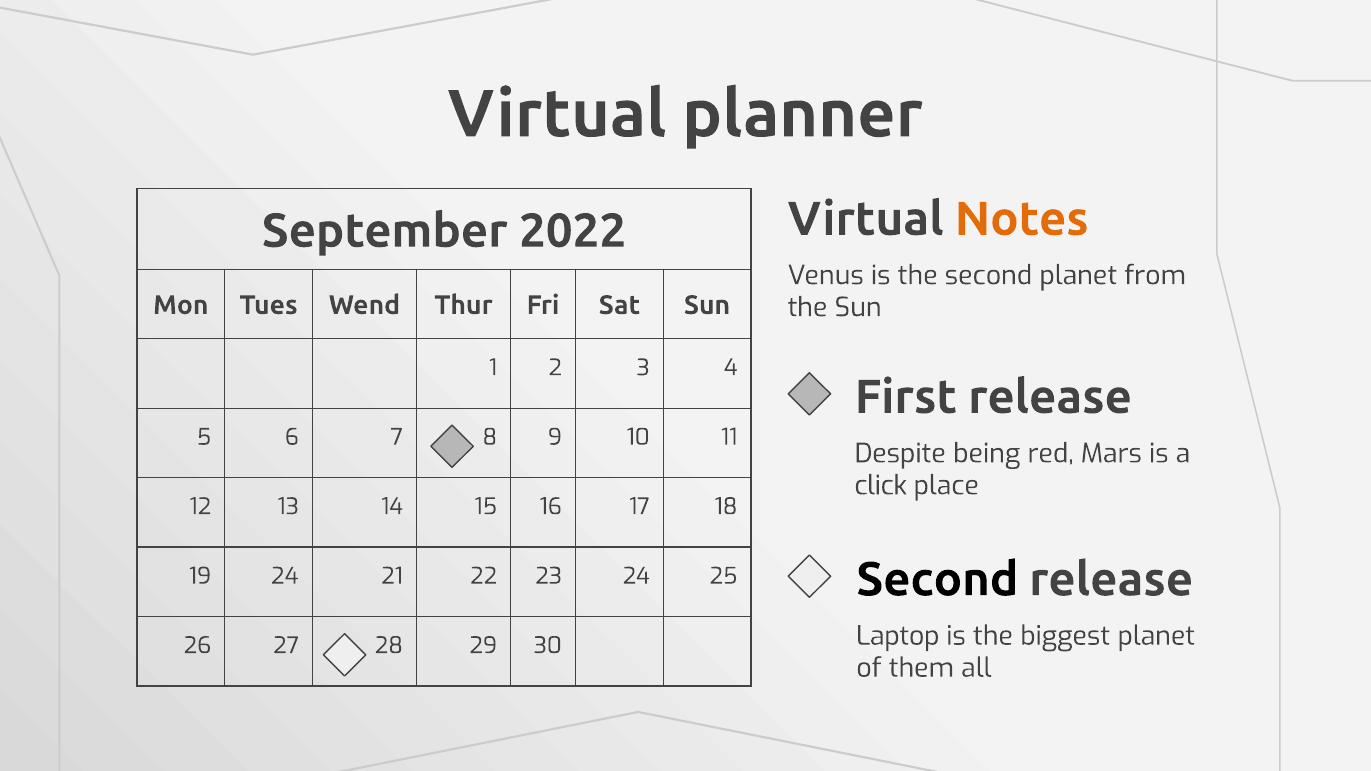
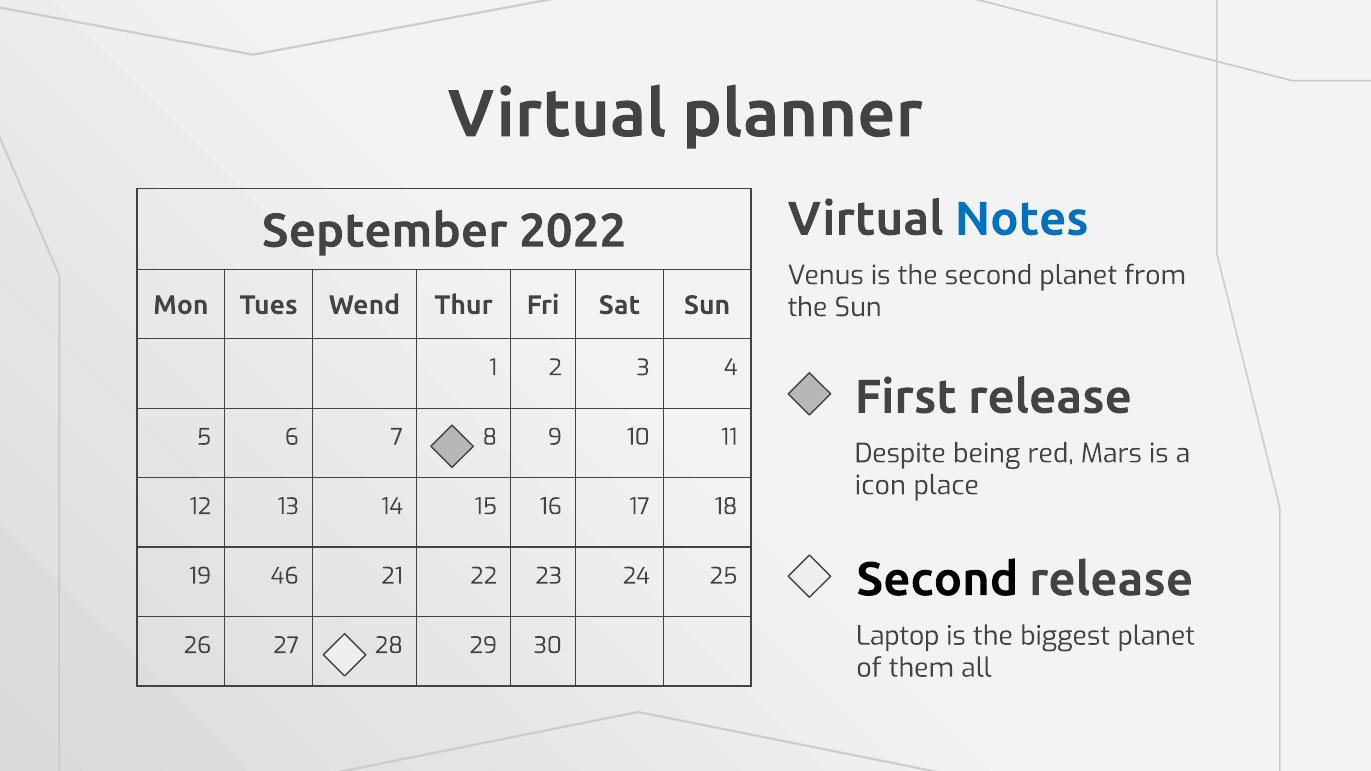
Notes colour: orange -> blue
click: click -> icon
19 24: 24 -> 46
